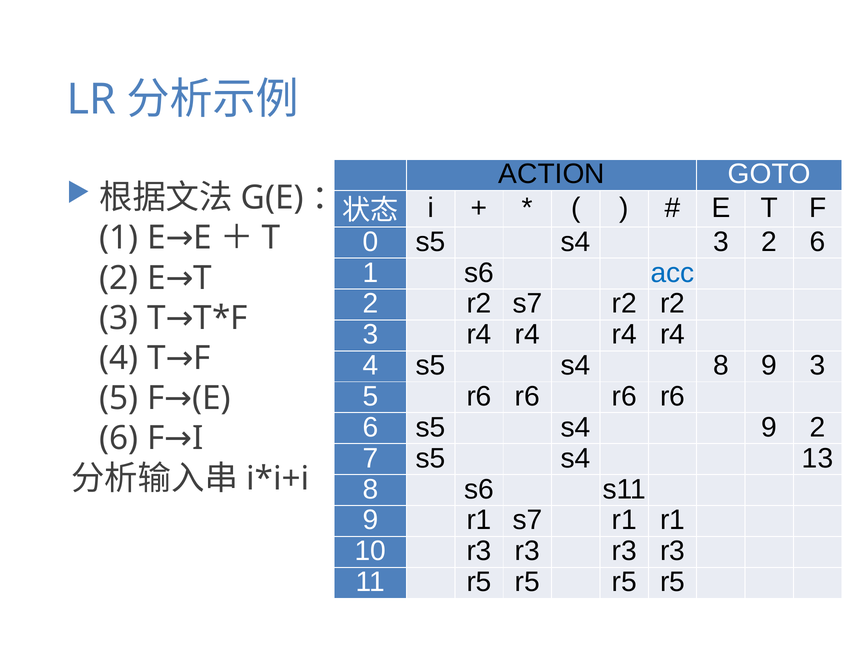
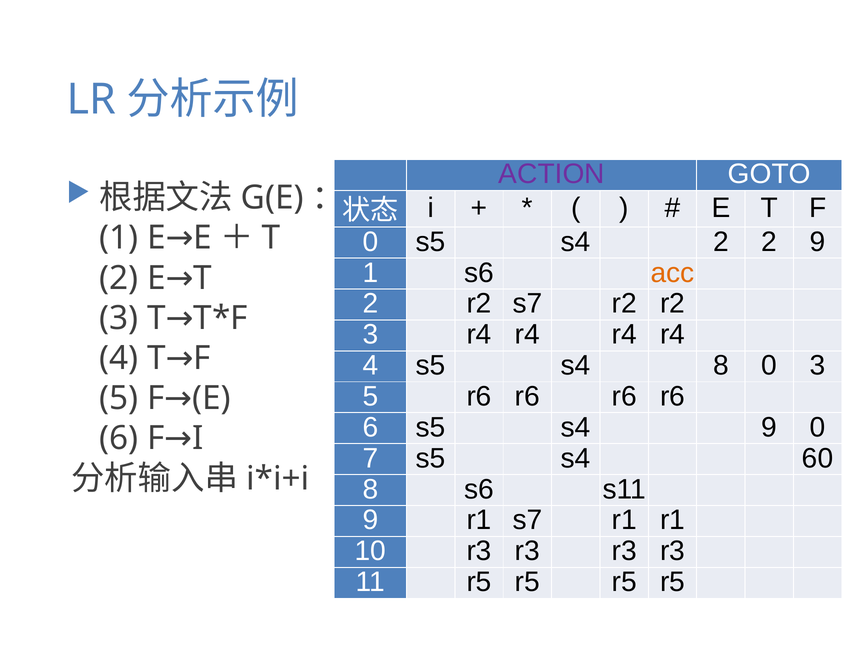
ACTION colour: black -> purple
s4 3: 3 -> 2
2 6: 6 -> 9
acc colour: blue -> orange
8 9: 9 -> 0
9 2: 2 -> 0
13: 13 -> 60
